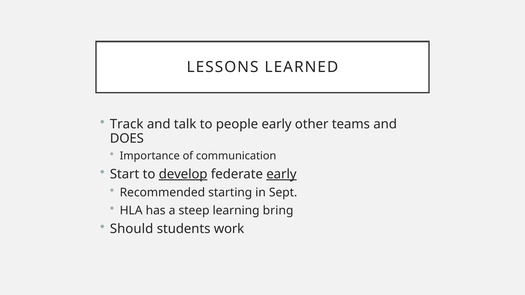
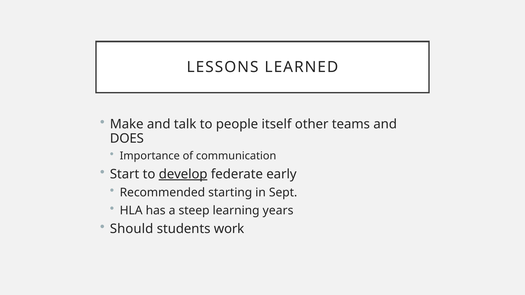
Track: Track -> Make
people early: early -> itself
early at (281, 174) underline: present -> none
bring: bring -> years
